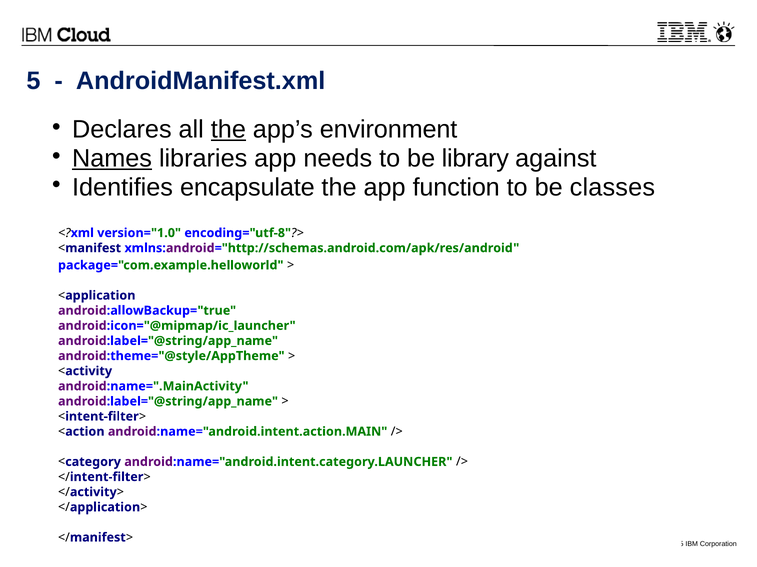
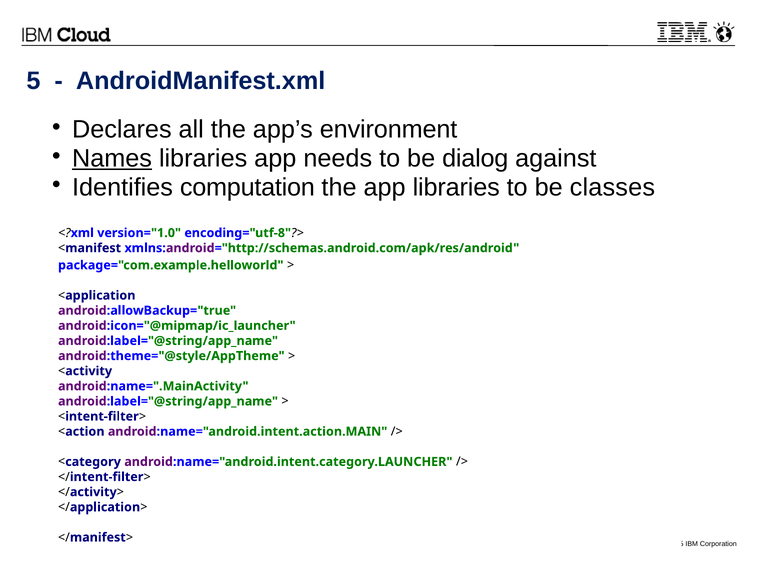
the at (228, 130) underline: present -> none
library: library -> dialog
encapsulate: encapsulate -> computation
app function: function -> libraries
